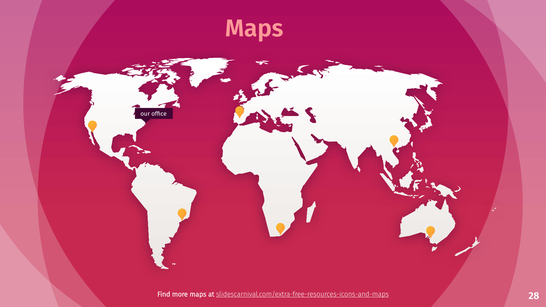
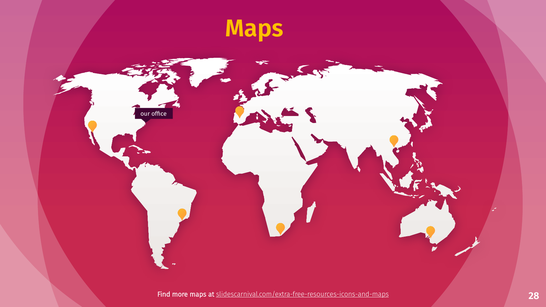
Maps at (254, 28) colour: pink -> yellow
